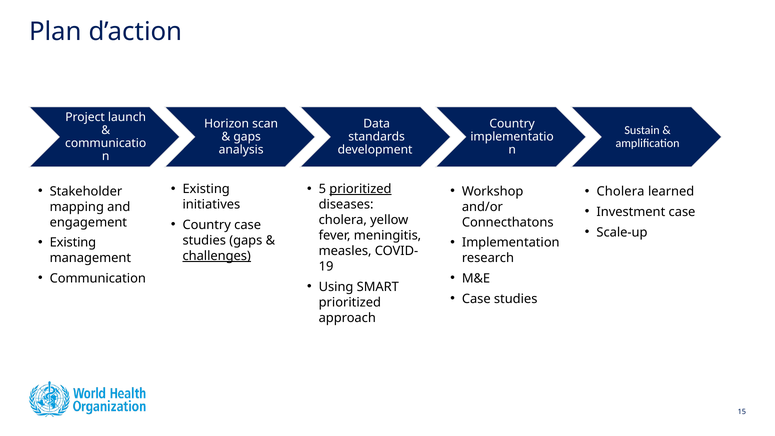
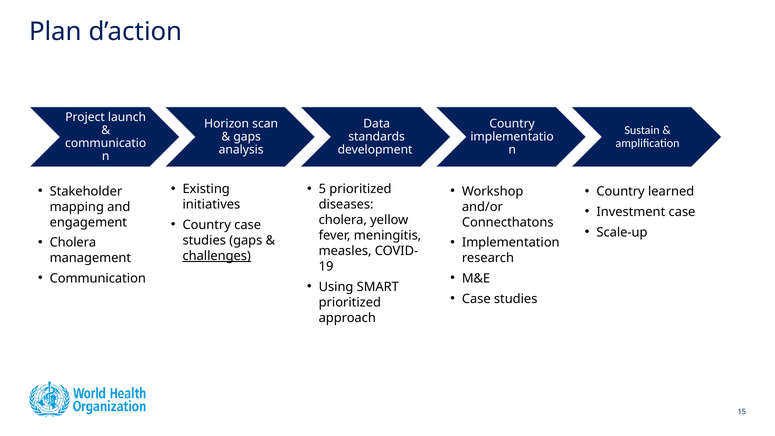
prioritized at (360, 189) underline: present -> none
Cholera at (621, 192): Cholera -> Country
Existing at (73, 243): Existing -> Cholera
